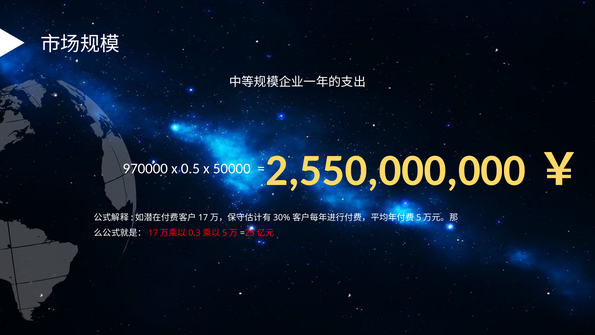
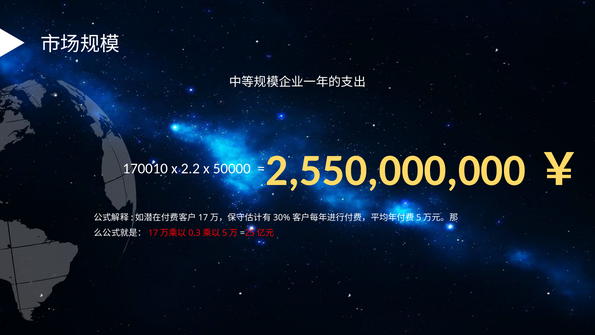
970000: 970000 -> 170010
0.5: 0.5 -> 2.2
